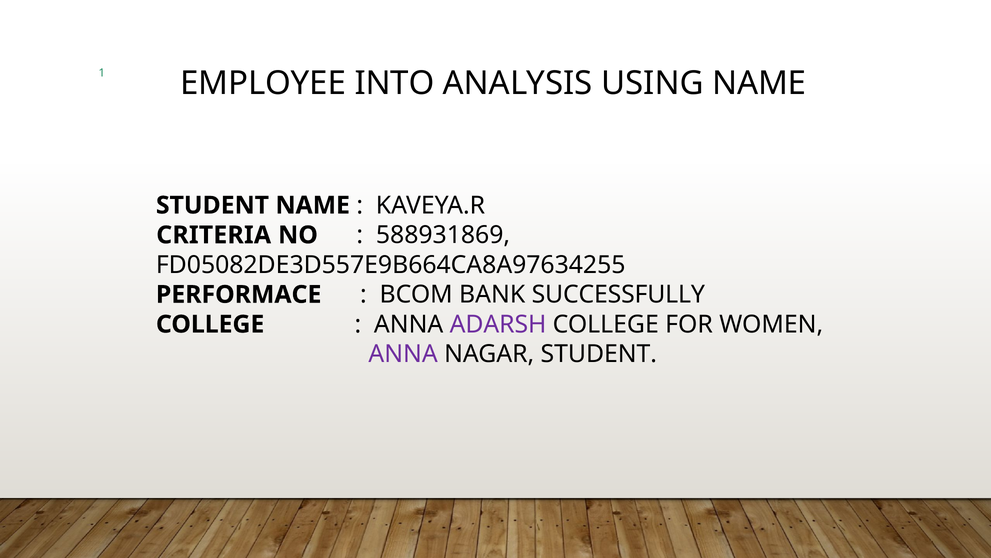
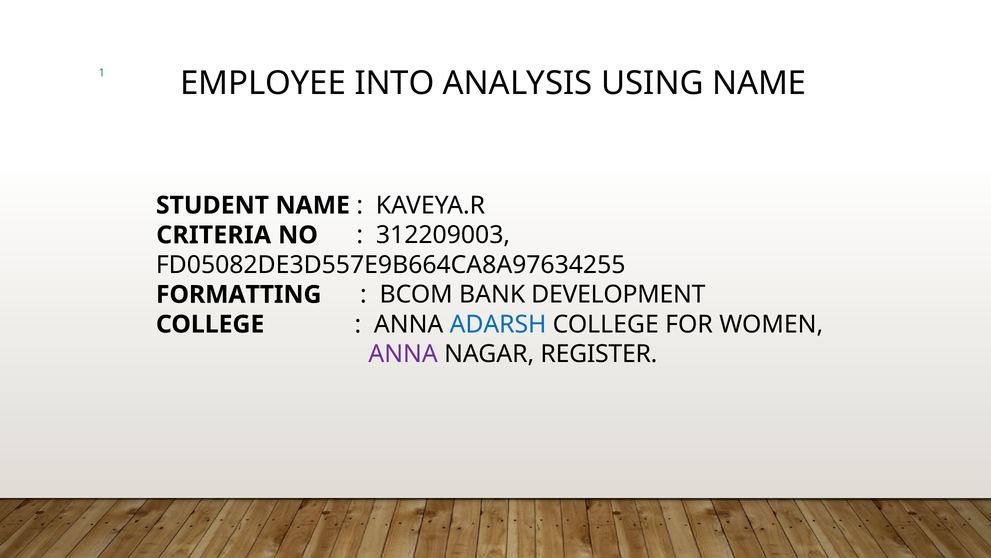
588931869: 588931869 -> 312209003
PERFORMACE: PERFORMACE -> FORMATTING
SUCCESSFULLY: SUCCESSFULLY -> DEVELOPMENT
ADARSH colour: purple -> blue
NAGAR STUDENT: STUDENT -> REGISTER
